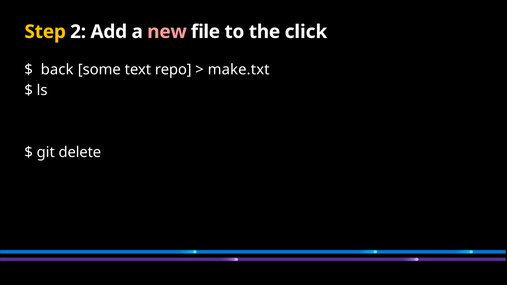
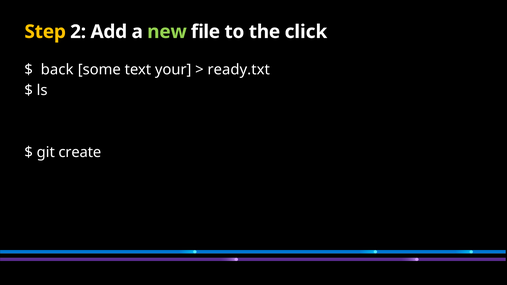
new colour: pink -> light green
repo: repo -> your
make.txt: make.txt -> ready.txt
delete: delete -> create
